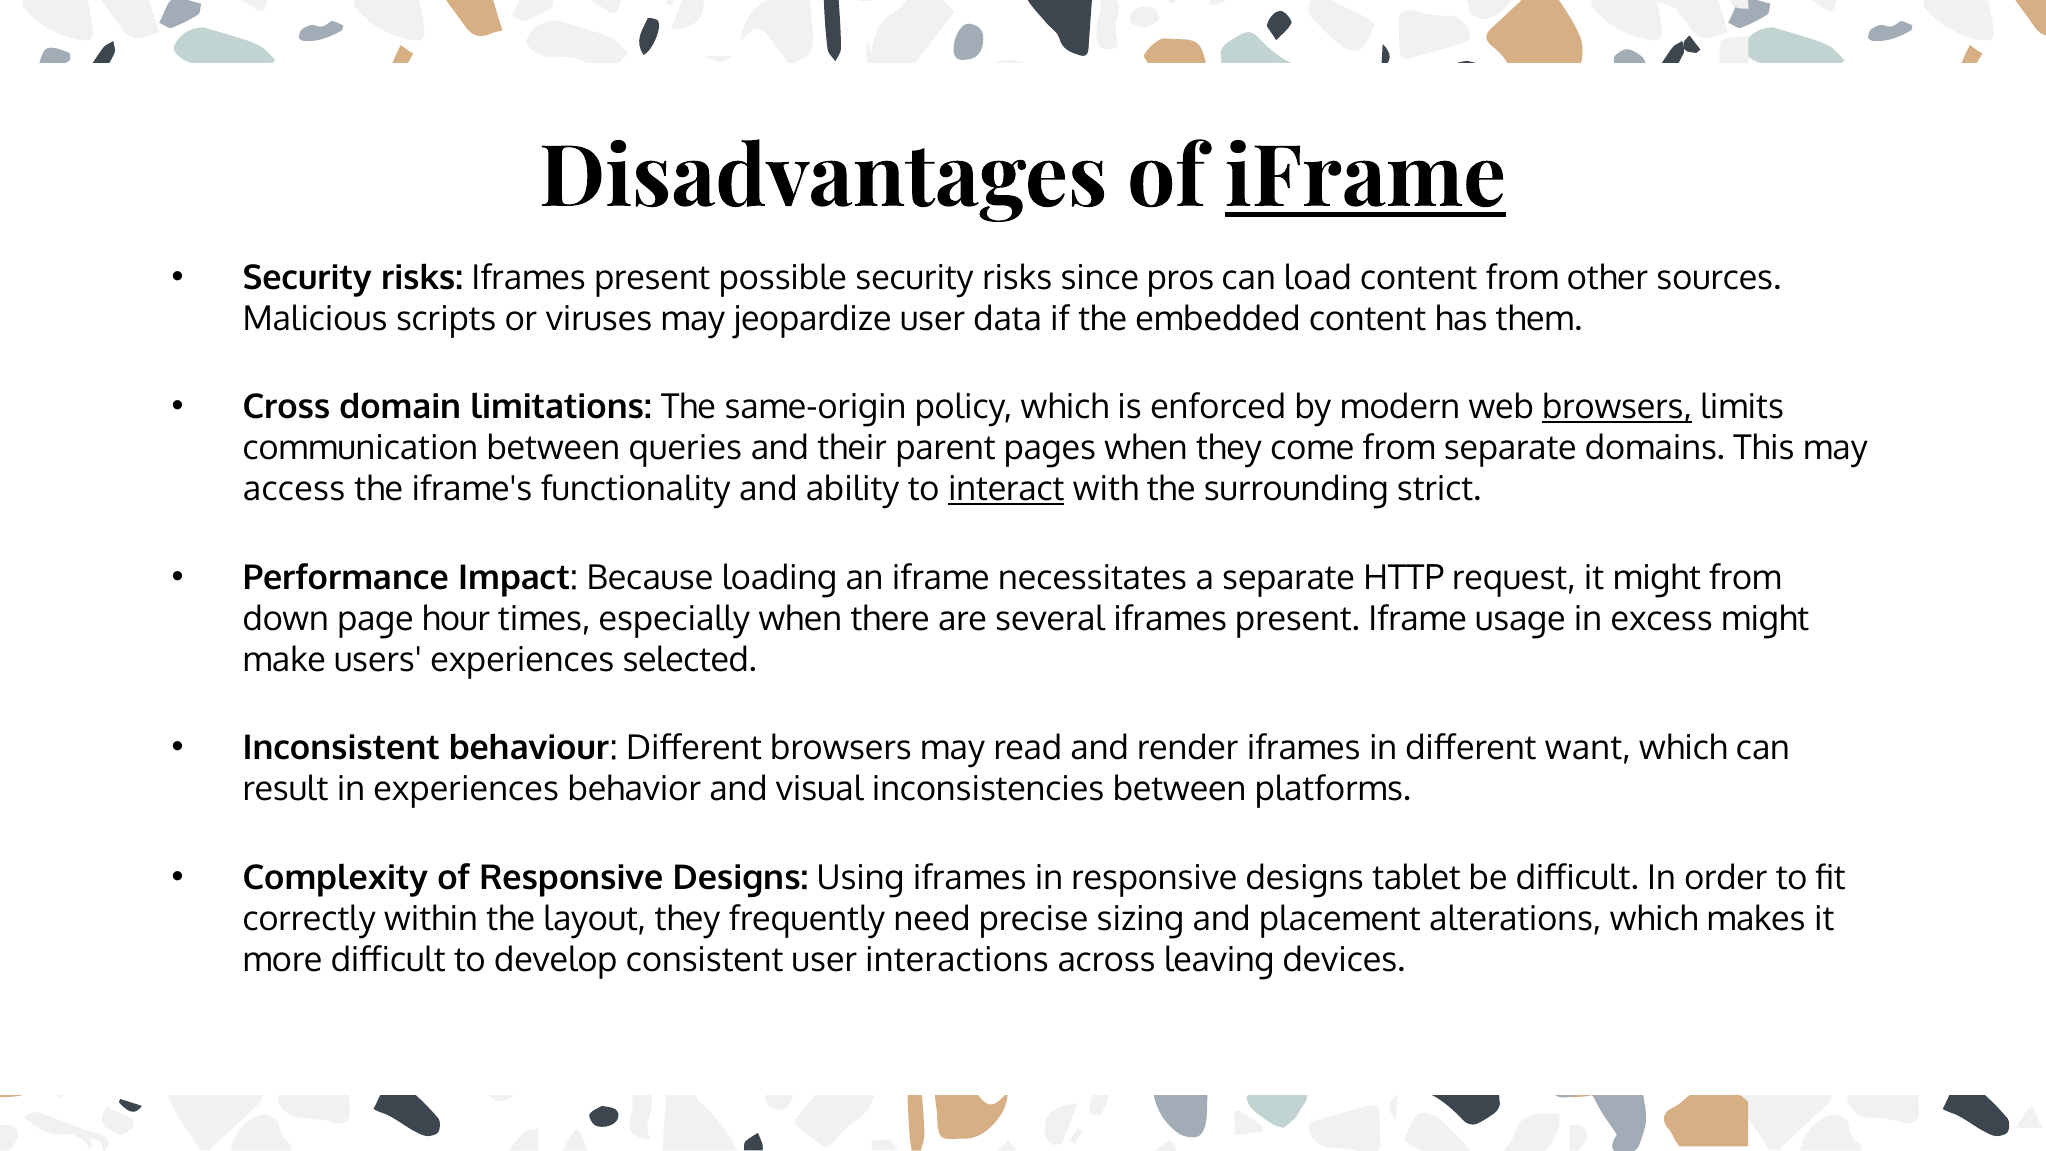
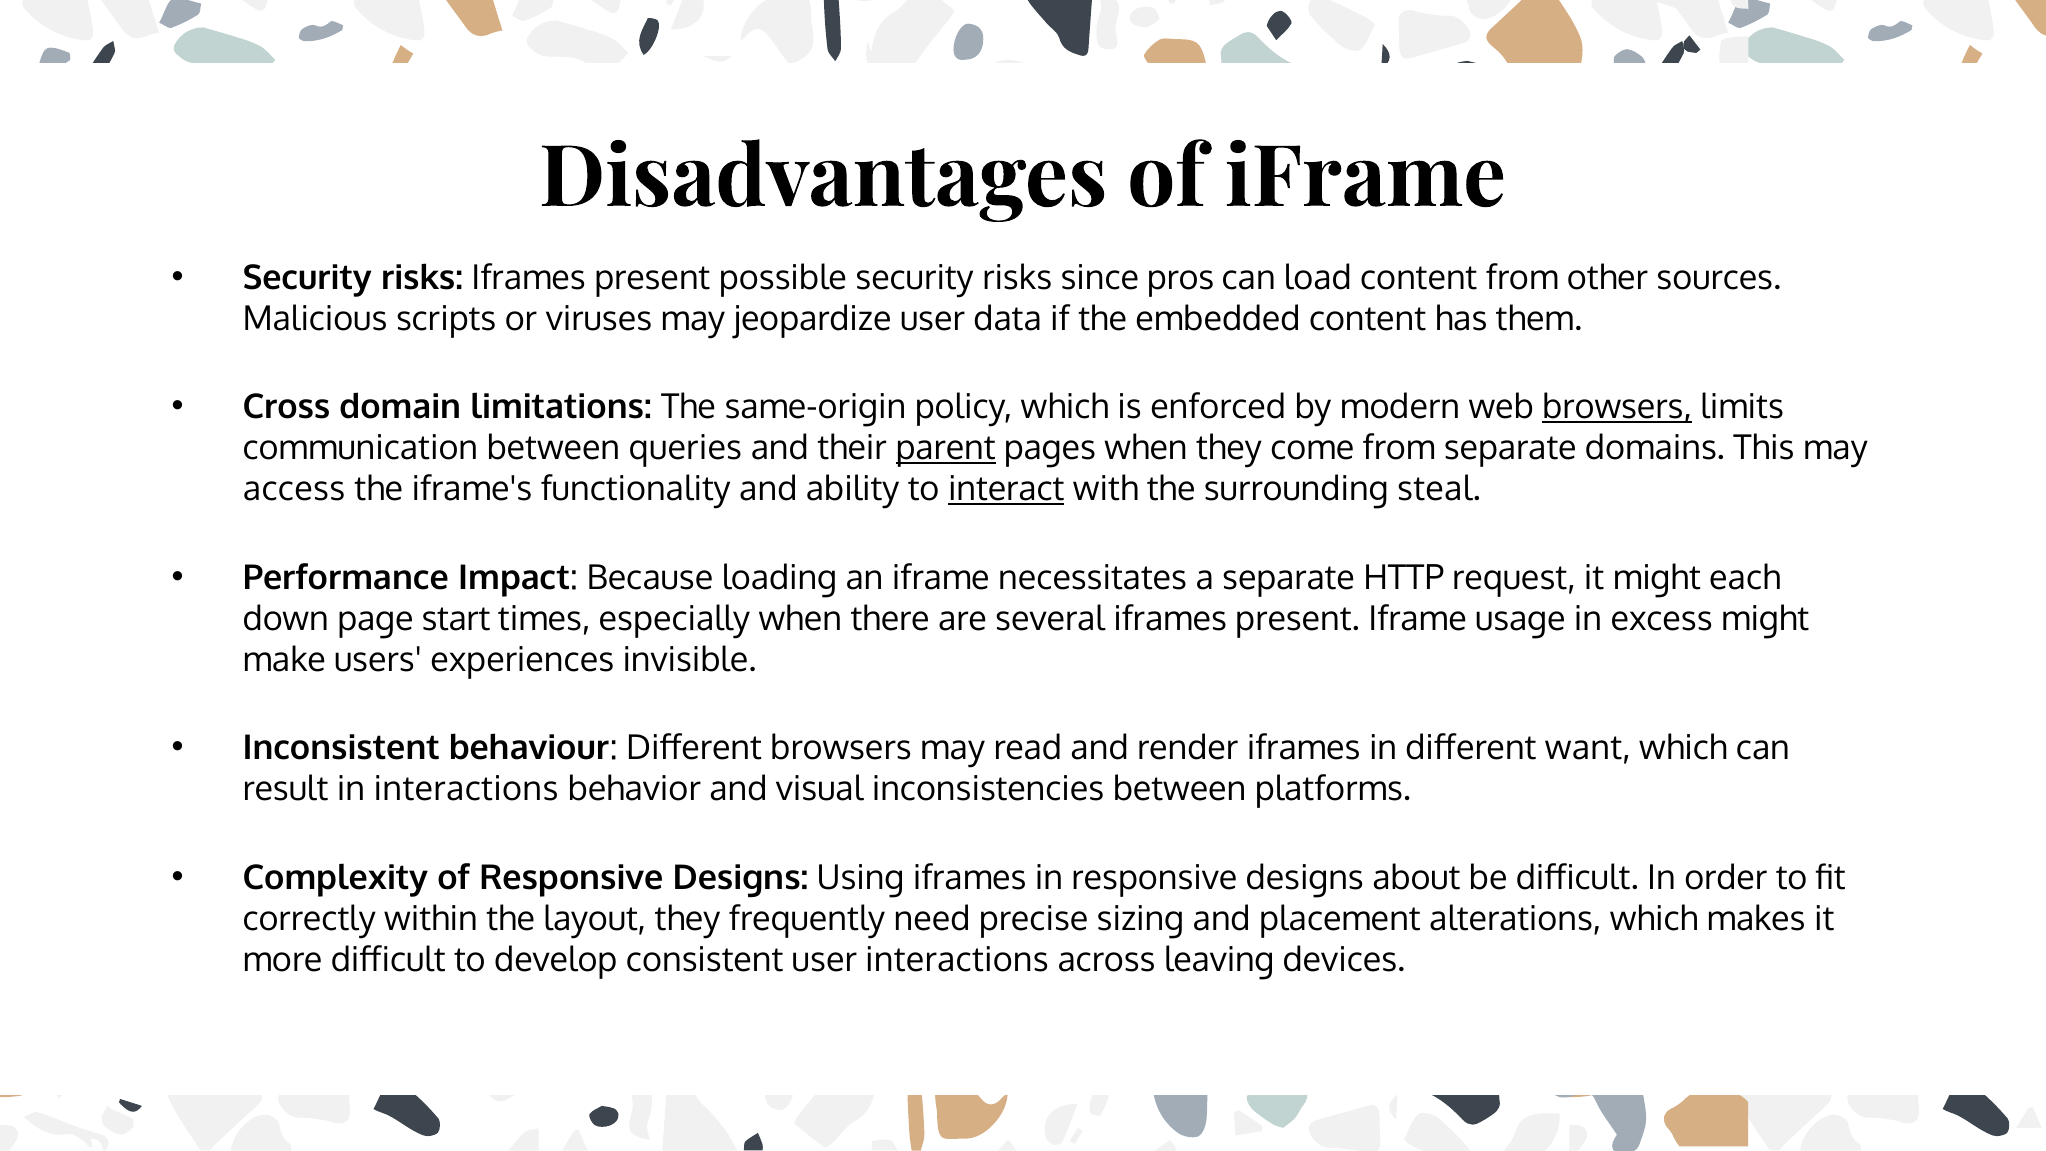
iFrame at (1365, 178) underline: present -> none
parent underline: none -> present
strict: strict -> steal
might from: from -> each
hour: hour -> start
selected: selected -> invisible
in experiences: experiences -> interactions
tablet: tablet -> about
